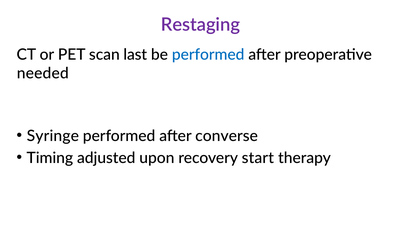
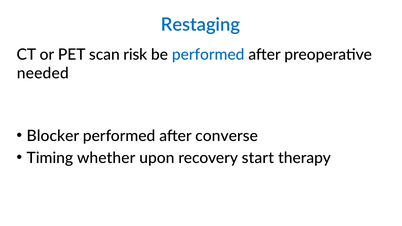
Restaging colour: purple -> blue
last: last -> risk
Syringe: Syringe -> Blocker
adjusted: adjusted -> whether
